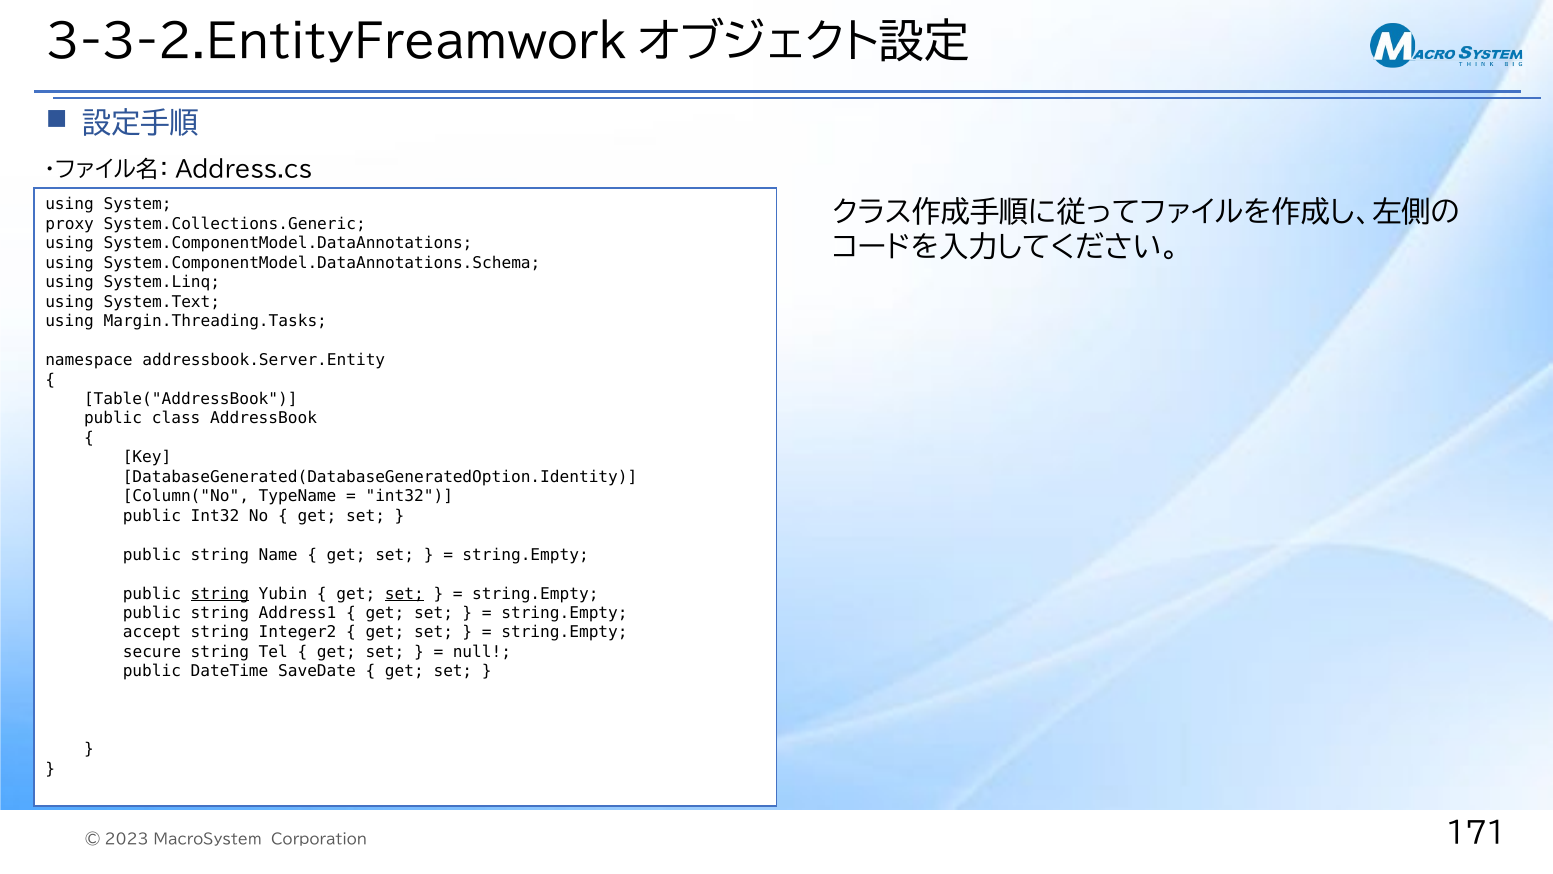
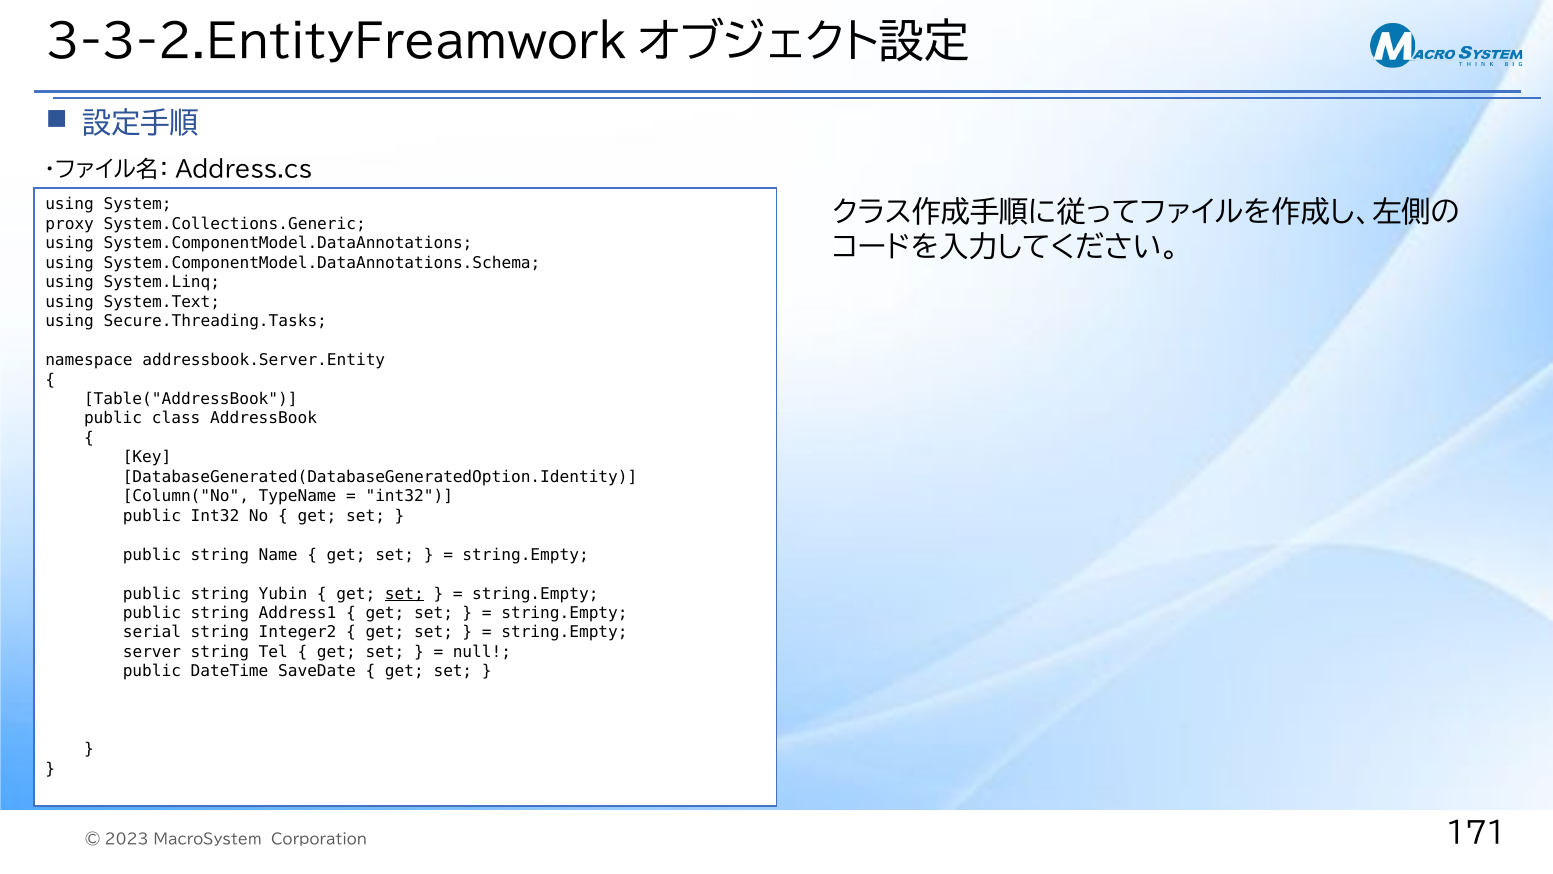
Margin.Threading.Tasks: Margin.Threading.Tasks -> Secure.Threading.Tasks
string at (220, 593) underline: present -> none
accept: accept -> serial
secure: secure -> server
